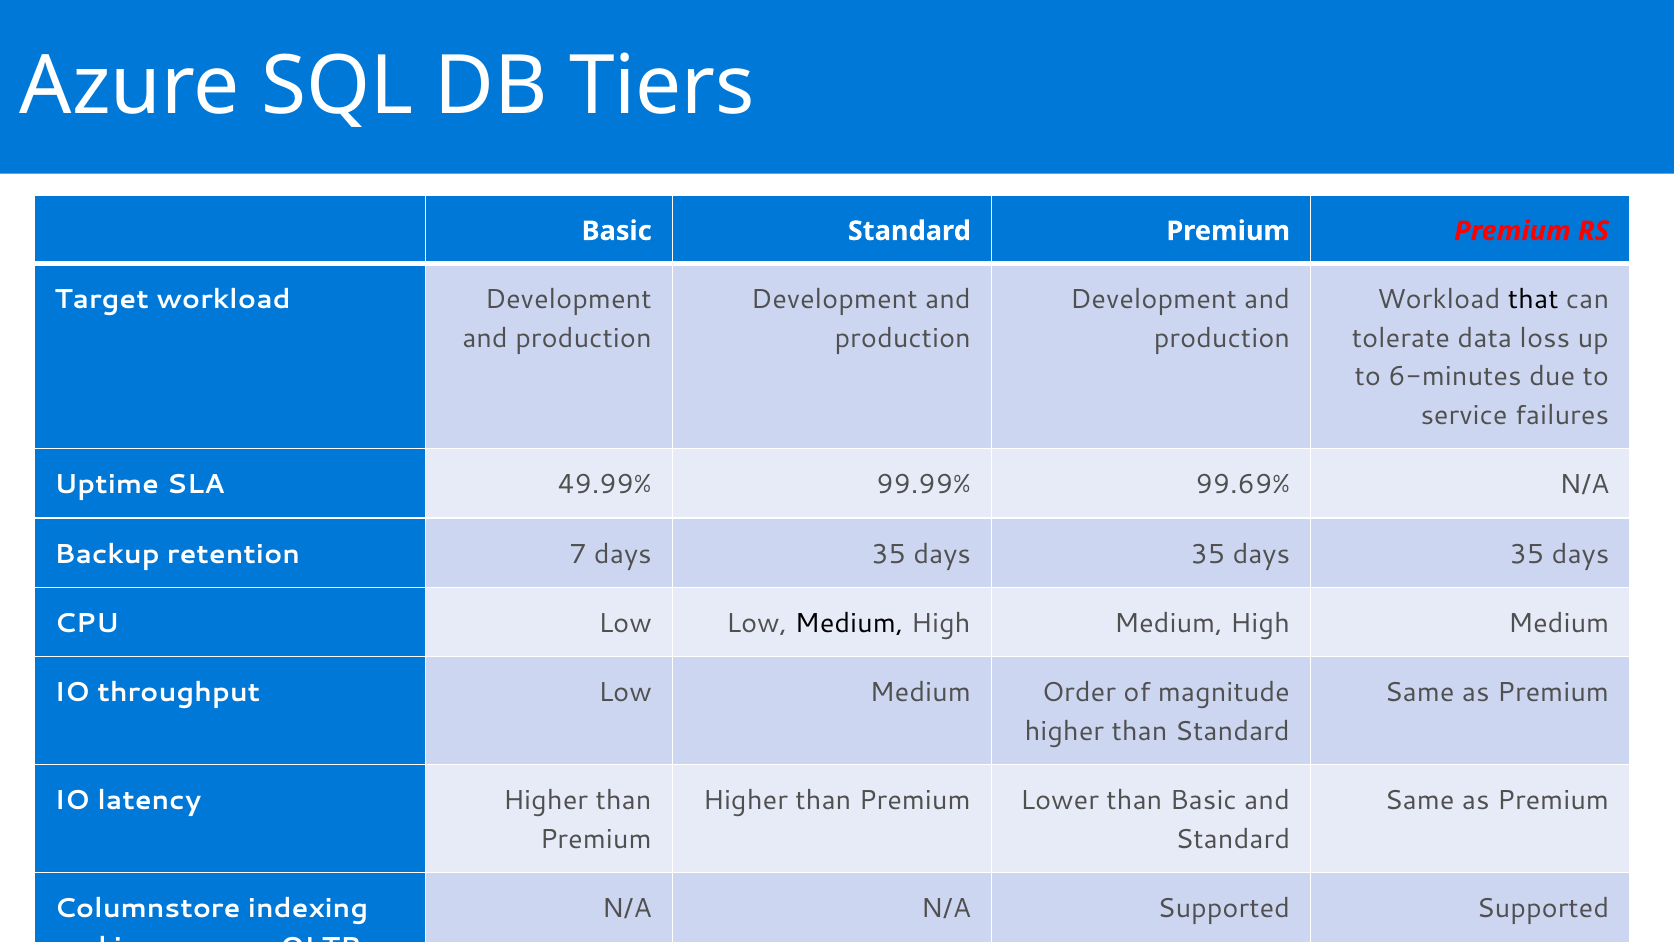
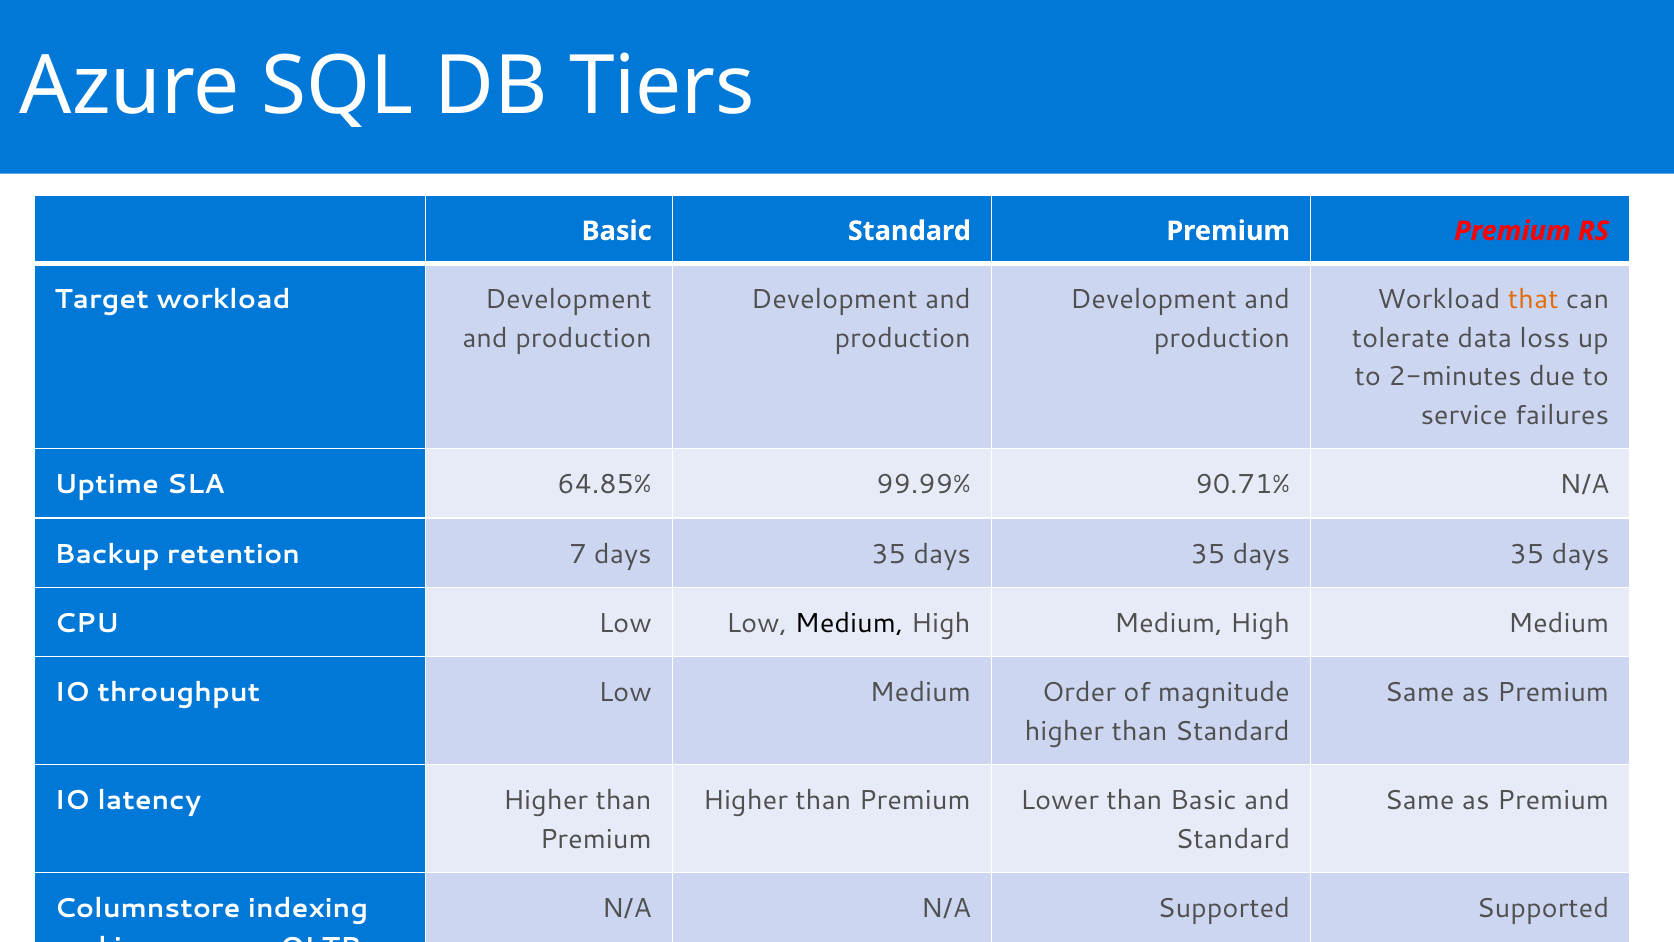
that colour: black -> orange
6-minutes: 6-minutes -> 2-minutes
49.99%: 49.99% -> 64.85%
99.69%: 99.69% -> 90.71%
